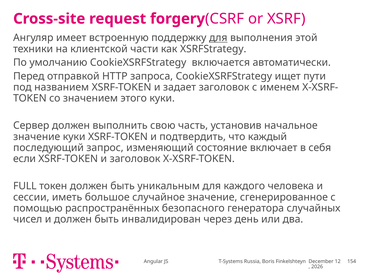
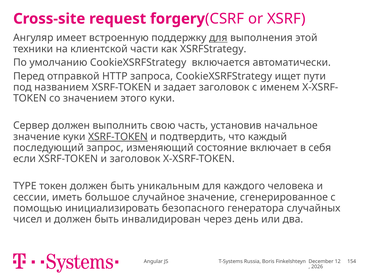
XSRF-TOKEN at (118, 137) underline: none -> present
FULL: FULL -> TYPE
распространённых: распространённых -> инициализировать
